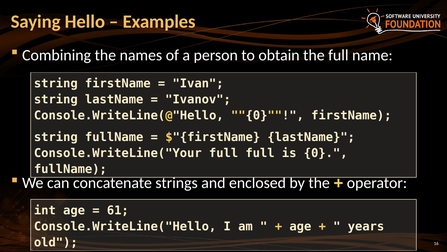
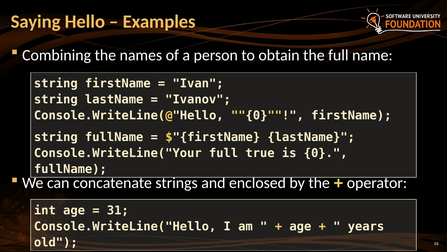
full full: full -> true
61: 61 -> 31
